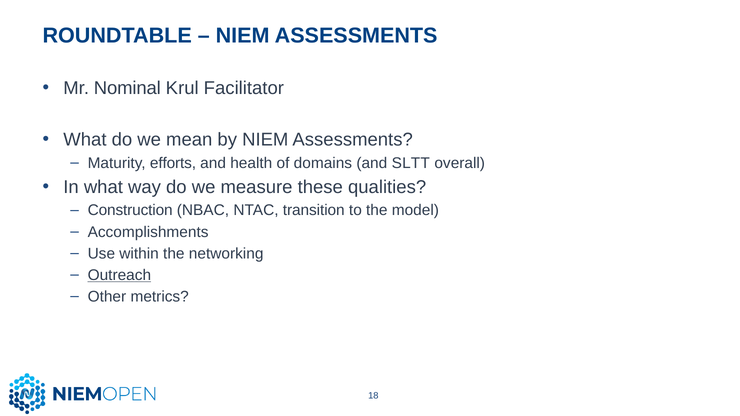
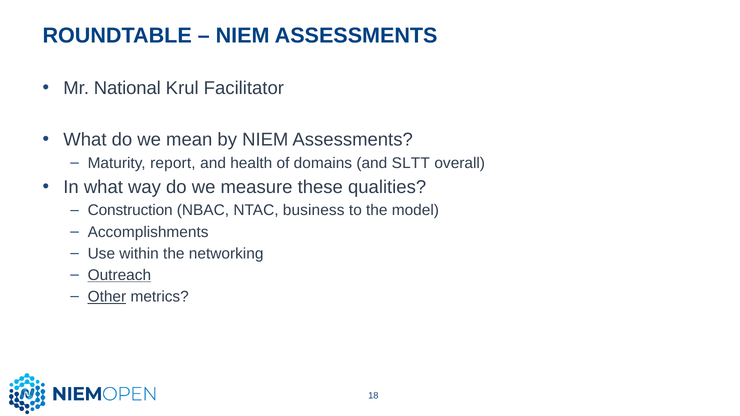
Nominal: Nominal -> National
efforts: efforts -> report
transition: transition -> business
Other underline: none -> present
